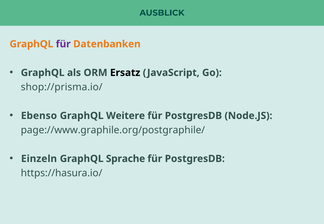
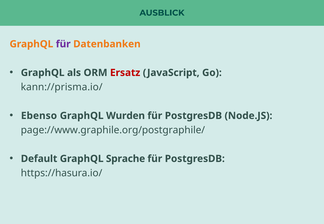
Ersatz colour: black -> red
shop://prisma.io/: shop://prisma.io/ -> kann://prisma.io/
Weitere: Weitere -> Wurden
Einzeln: Einzeln -> Default
